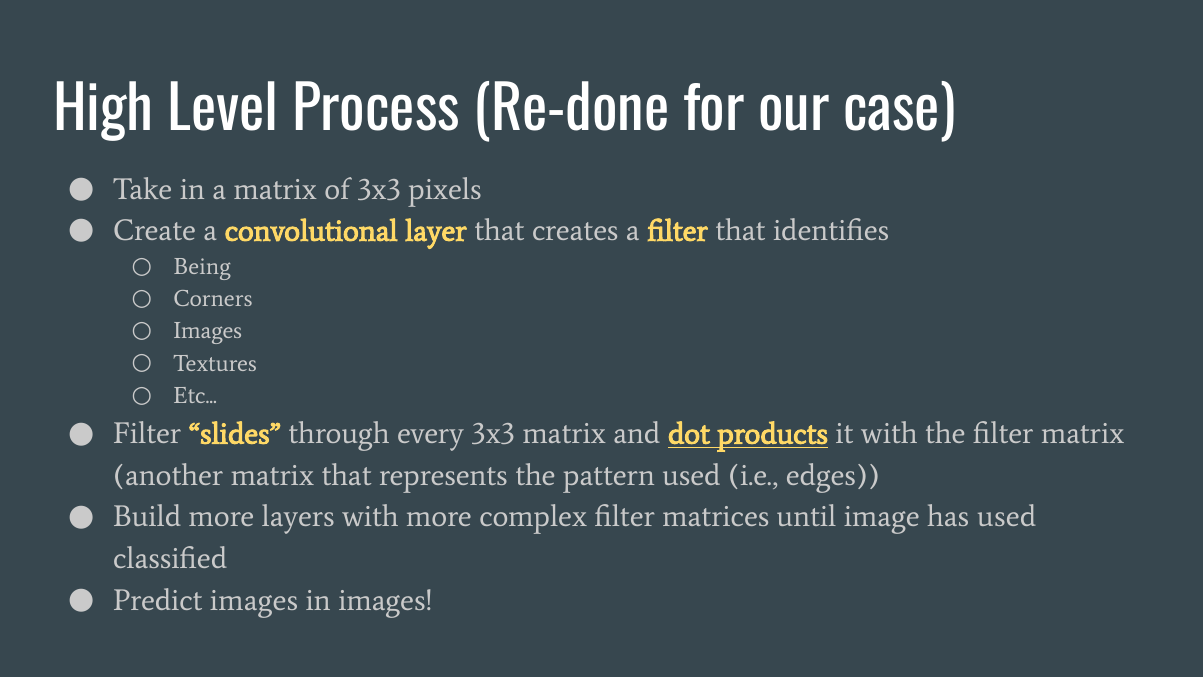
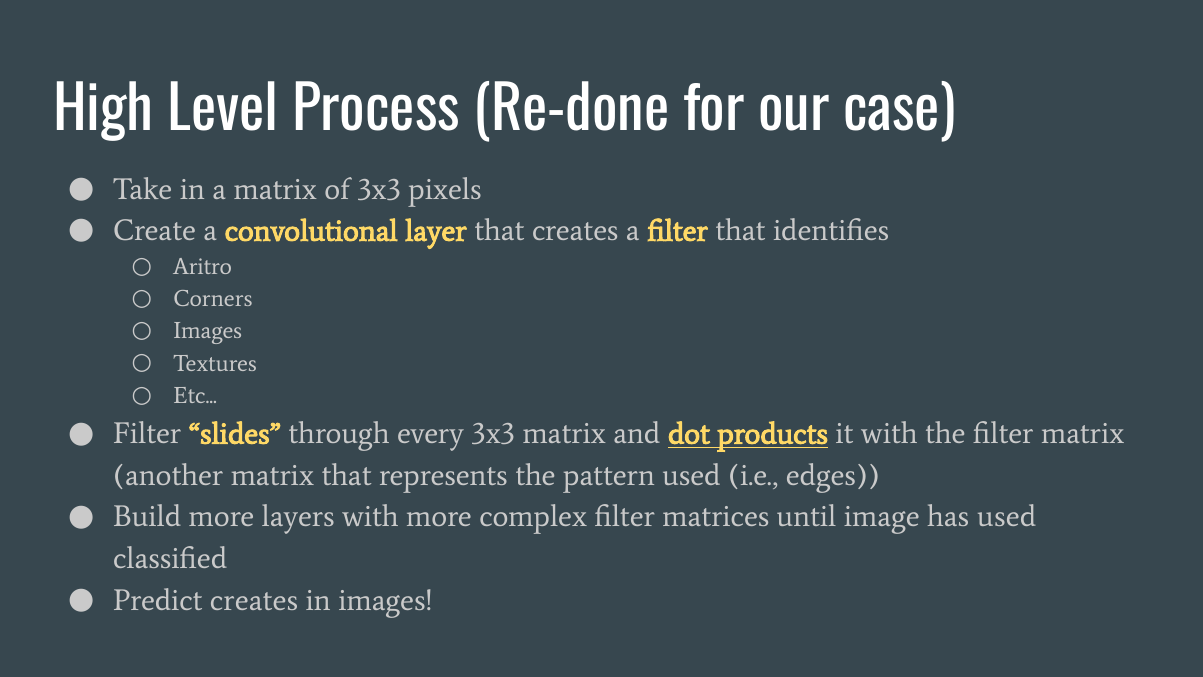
Being: Being -> Aritro
Predict images: images -> creates
